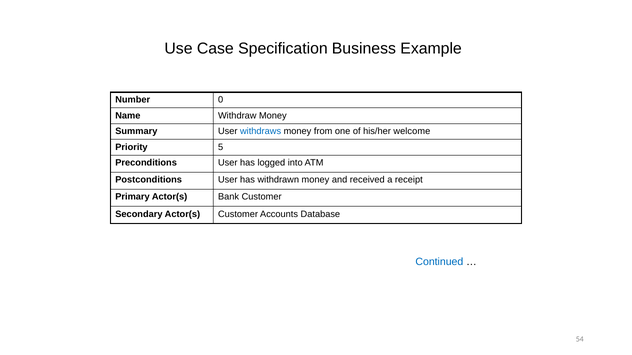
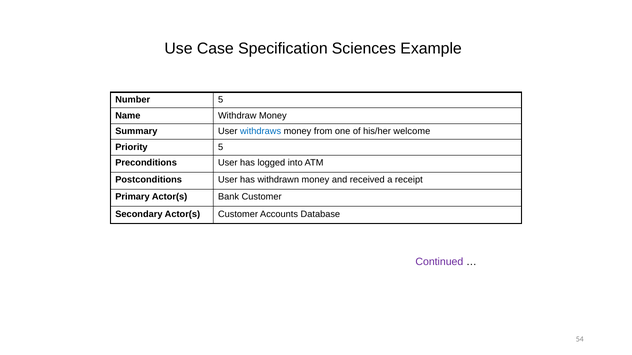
Business: Business -> Sciences
Number 0: 0 -> 5
Continued colour: blue -> purple
